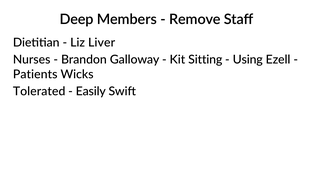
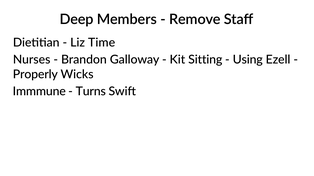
Liver: Liver -> Time
Patients: Patients -> Properly
Tolerated: Tolerated -> Immmune
Easily: Easily -> Turns
